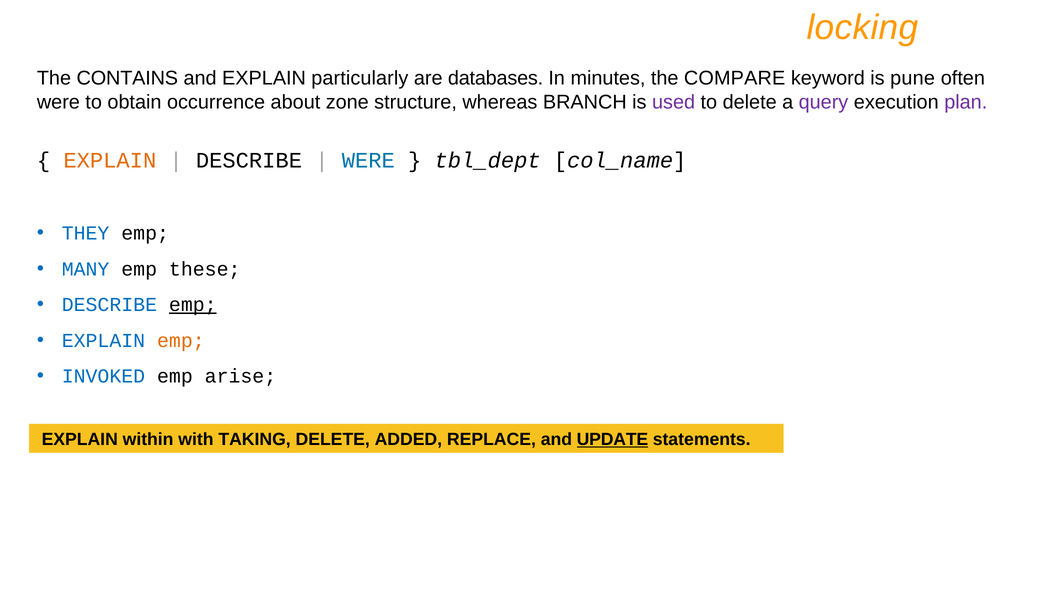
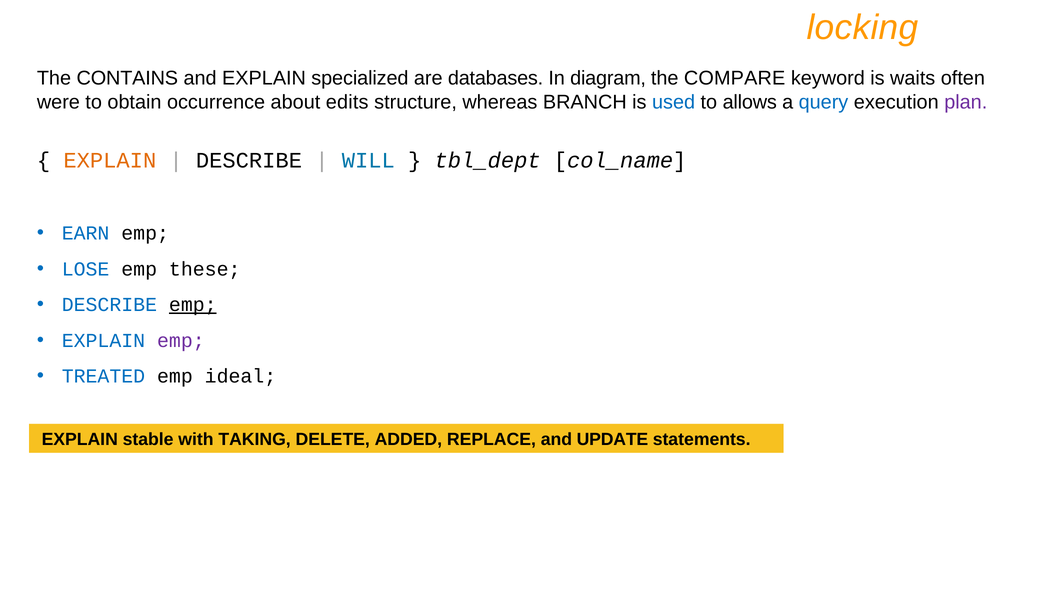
particularly: particularly -> specialized
minutes: minutes -> diagram
pune: pune -> waits
zone: zone -> edits
used colour: purple -> blue
to delete: delete -> allows
query colour: purple -> blue
WERE at (368, 160): WERE -> WILL
THEY: THEY -> EARN
MANY: MANY -> LOSE
emp at (181, 340) colour: orange -> purple
INVOKED: INVOKED -> TREATED
arise: arise -> ideal
within: within -> stable
UPDATE underline: present -> none
